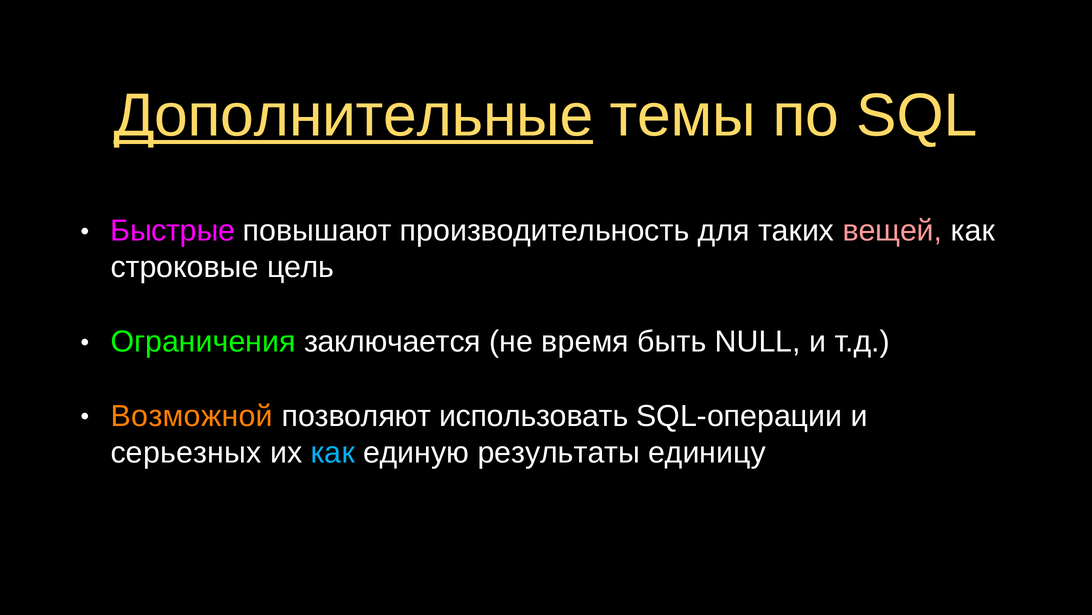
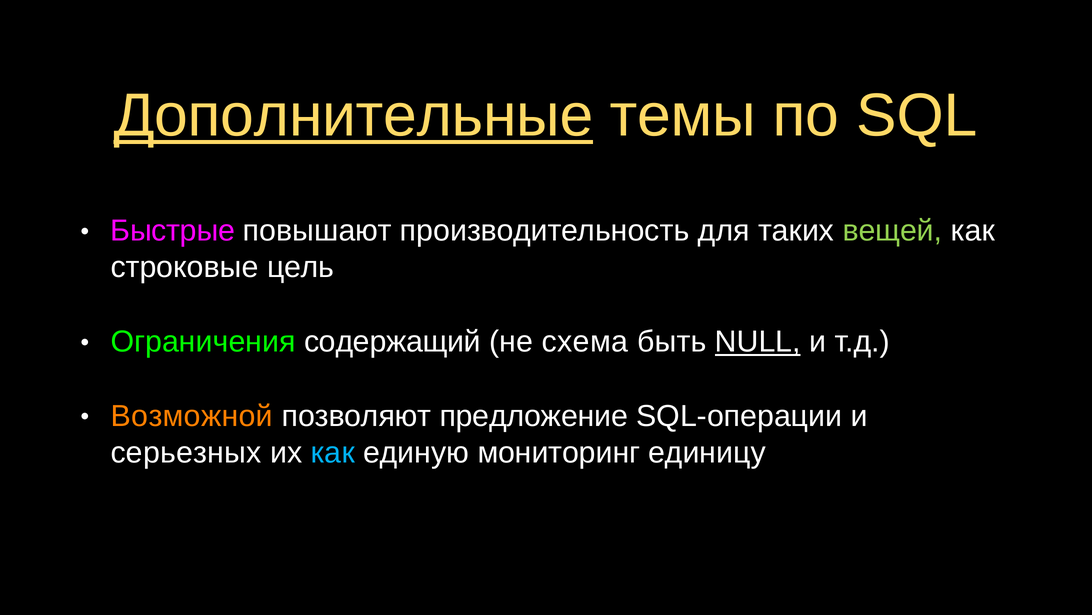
вещей colour: pink -> light green
заключается: заключается -> содержащий
время: время -> схема
NULL underline: none -> present
использовать: использовать -> предложение
результаты: результаты -> мониторинг
